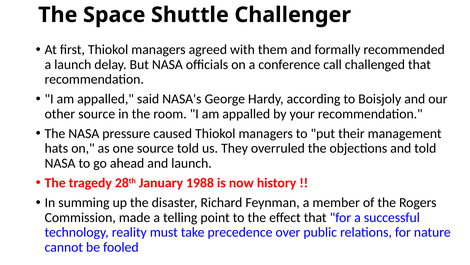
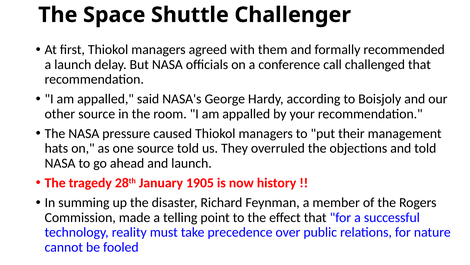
1988: 1988 -> 1905
